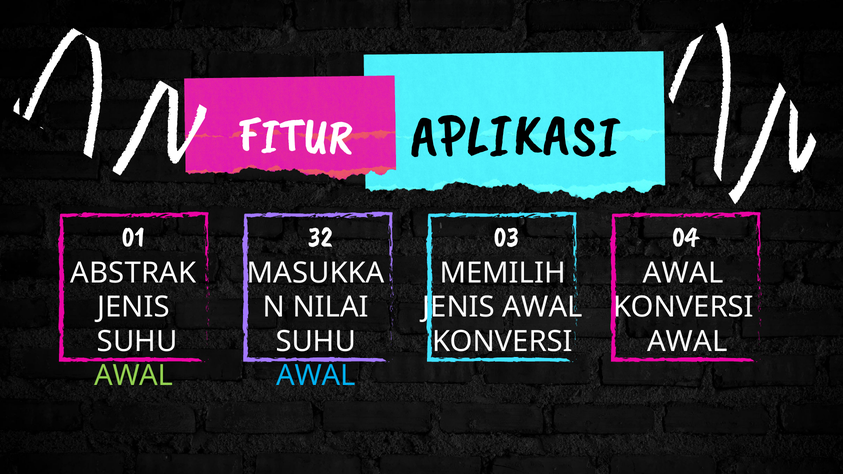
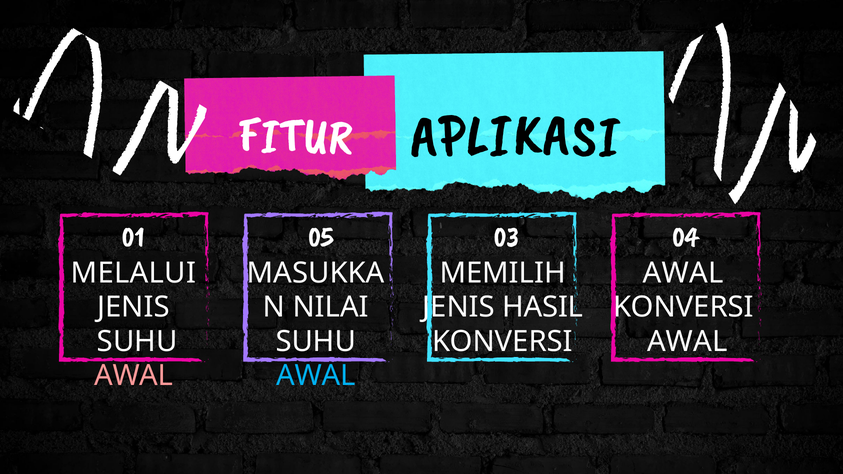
32: 32 -> 05
ABSTRAK: ABSTRAK -> MELALUI
JENIS AWAL: AWAL -> HASIL
AWAL at (134, 376) colour: light green -> pink
